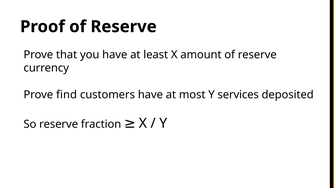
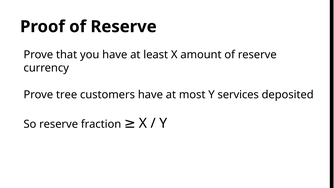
find: find -> tree
